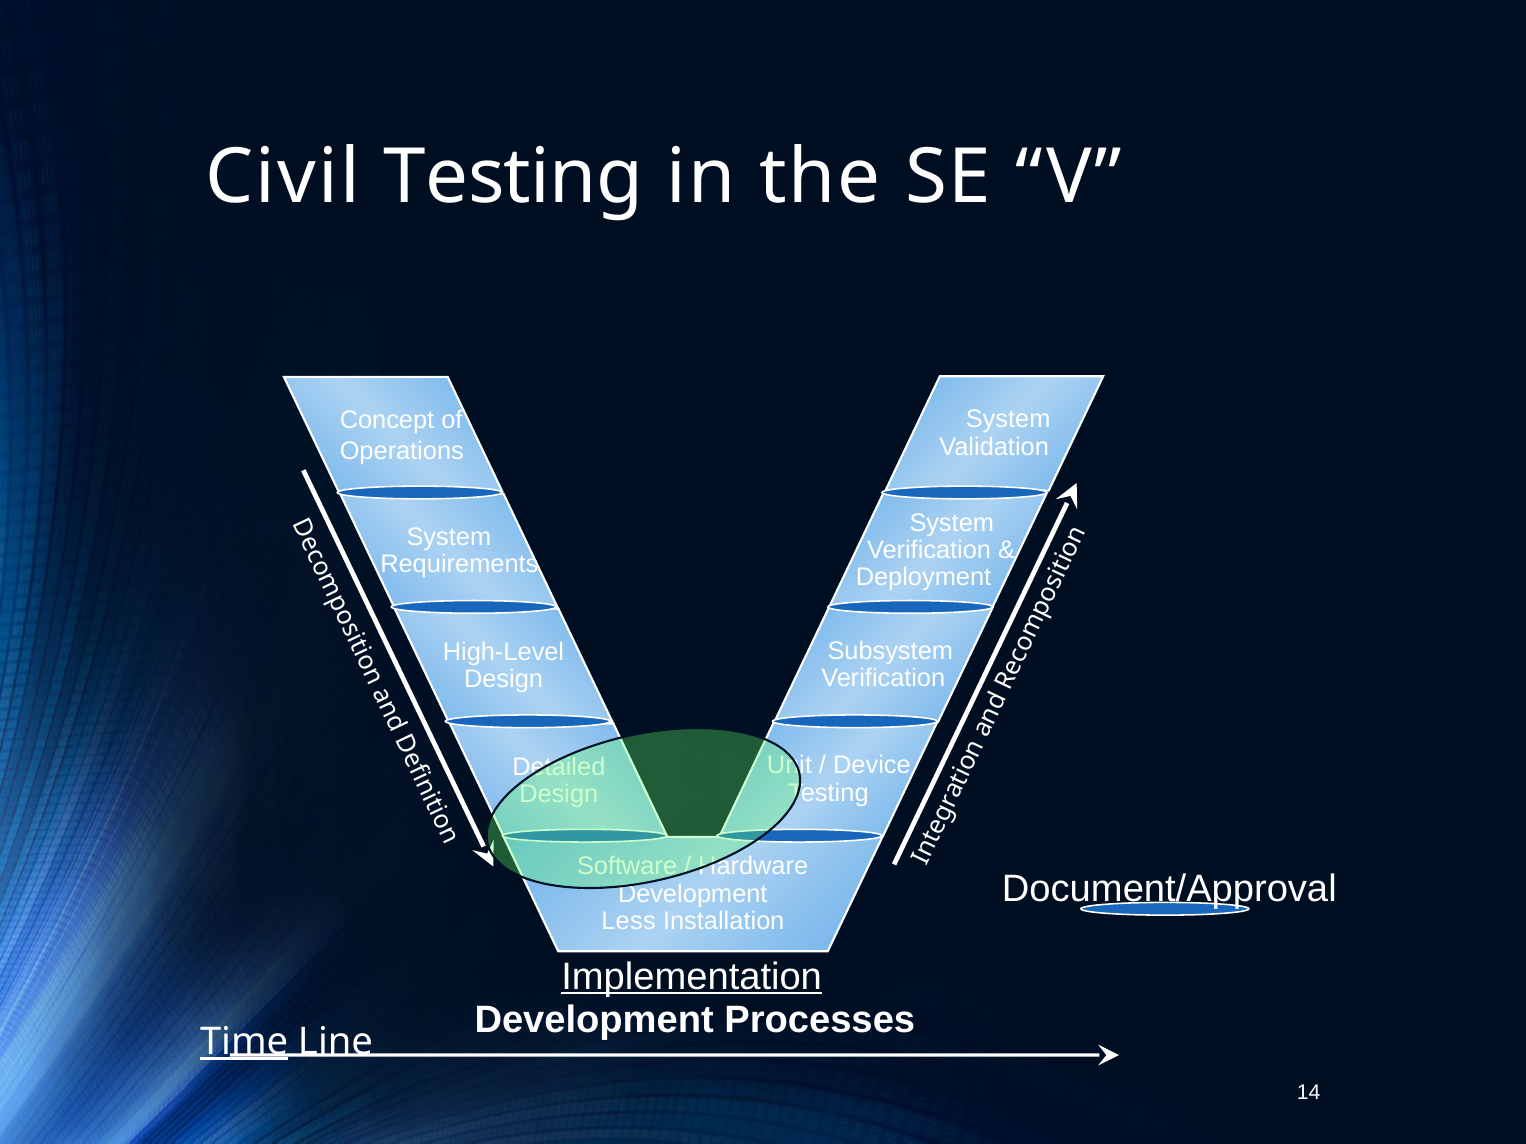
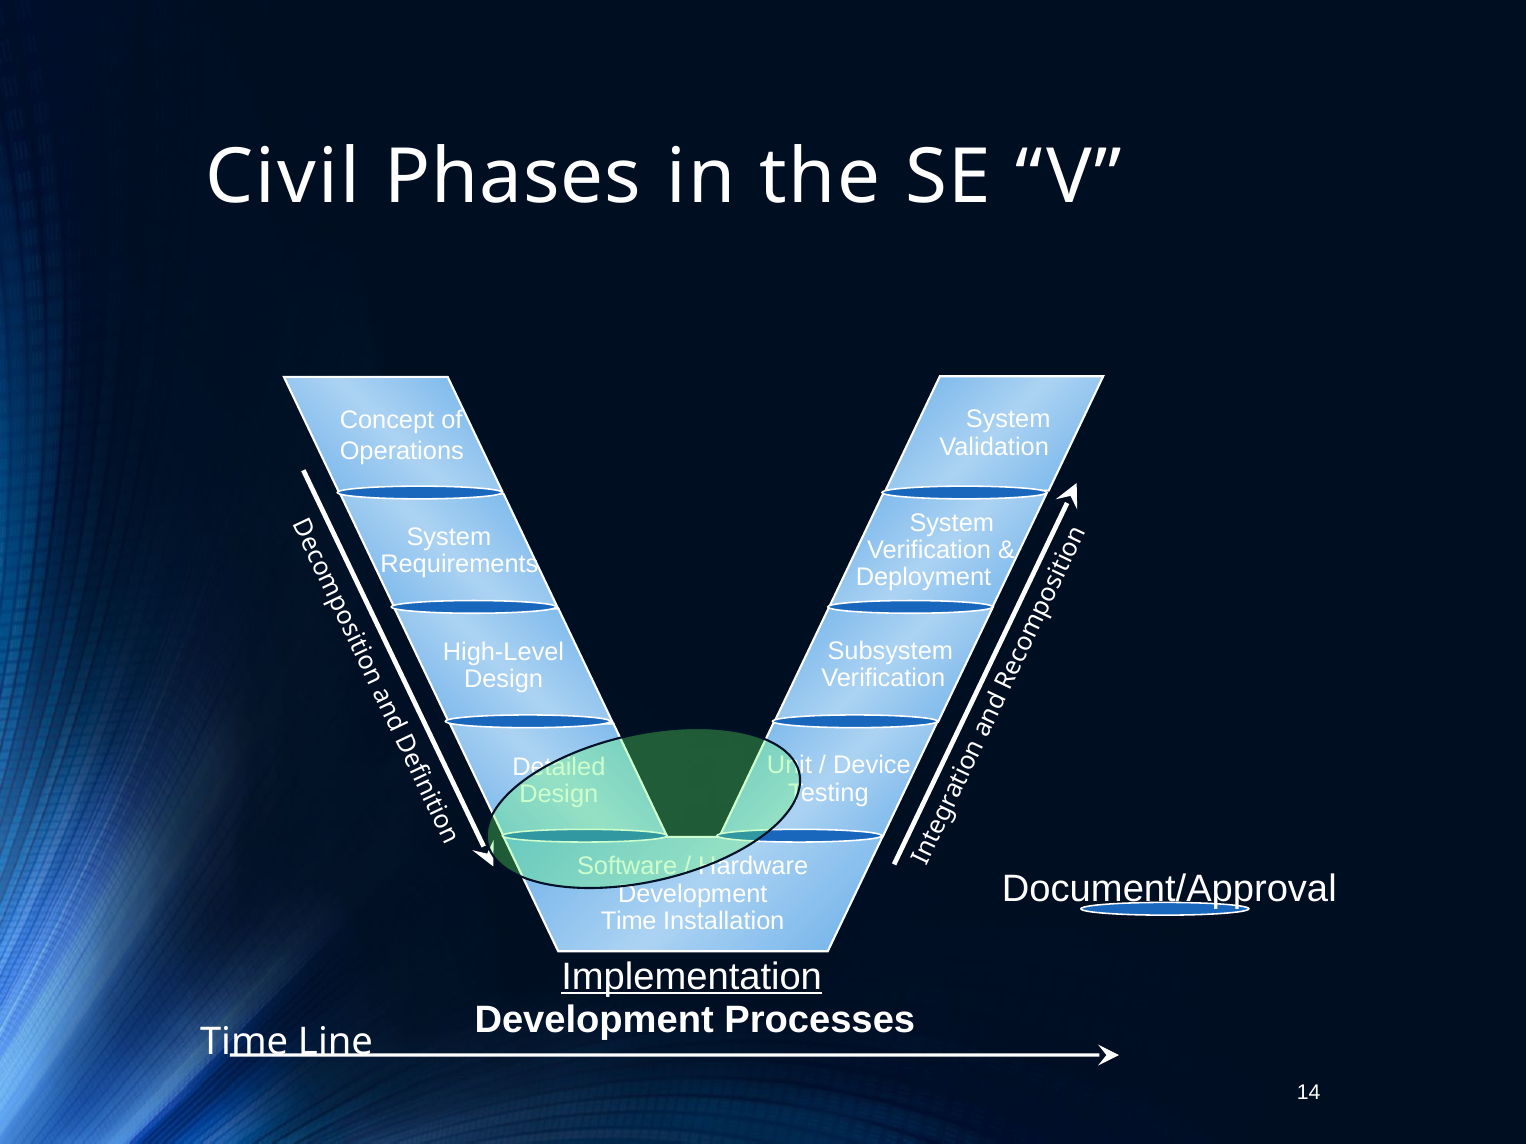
Civil Testing: Testing -> Phases
Less at (629, 922): Less -> Time
Time at (244, 1043) underline: present -> none
